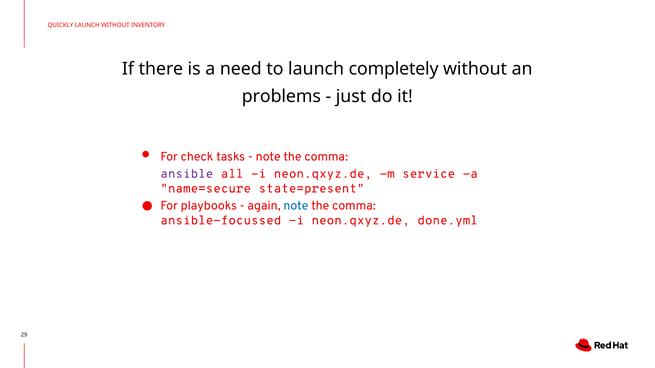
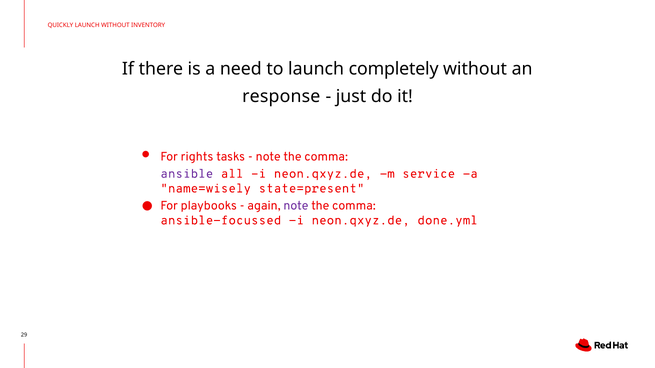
problems: problems -> response
check: check -> rights
name=secure: name=secure -> name=wisely
note at (296, 206) colour: blue -> purple
